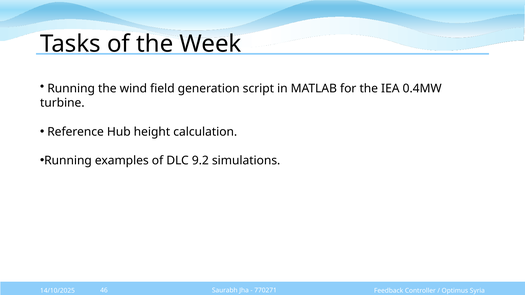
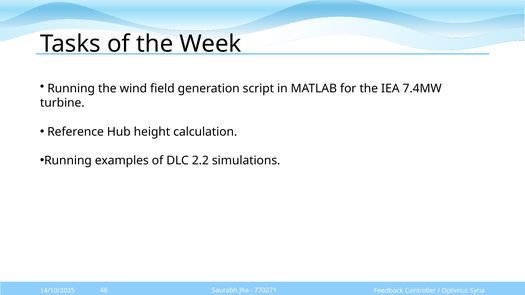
0.4MW: 0.4MW -> 7.4MW
9.2: 9.2 -> 2.2
